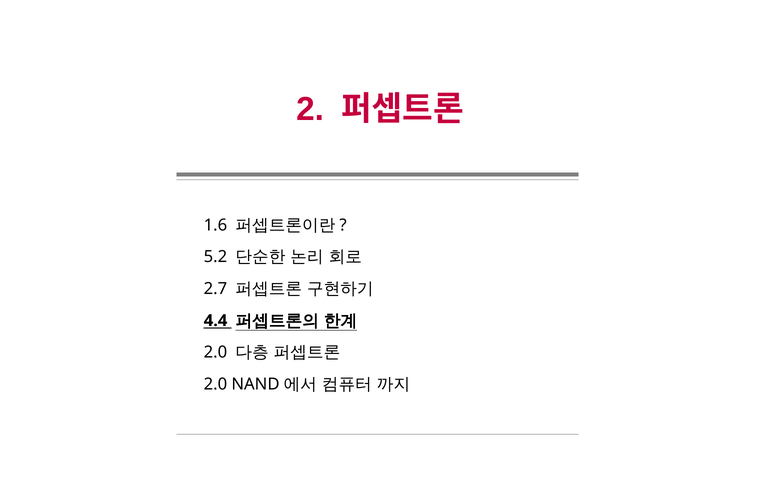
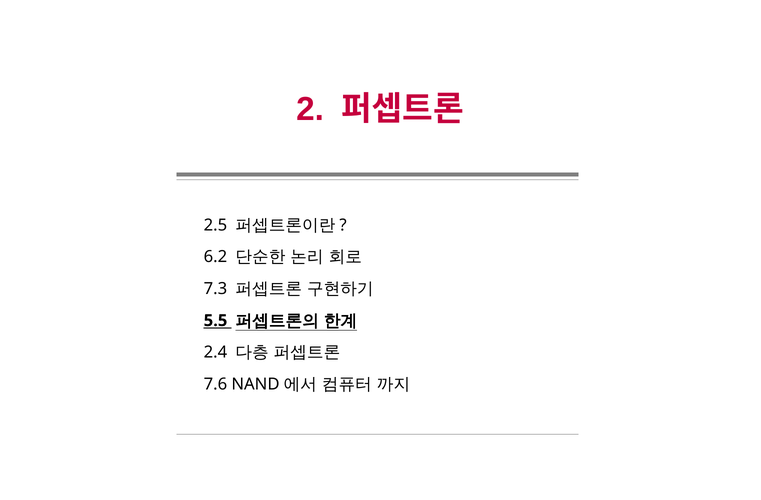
1.6: 1.6 -> 2.5
5.2: 5.2 -> 6.2
2.7: 2.7 -> 7.3
4.4: 4.4 -> 5.5
2.0 at (215, 352): 2.0 -> 2.4
2.0 at (215, 384): 2.0 -> 7.6
